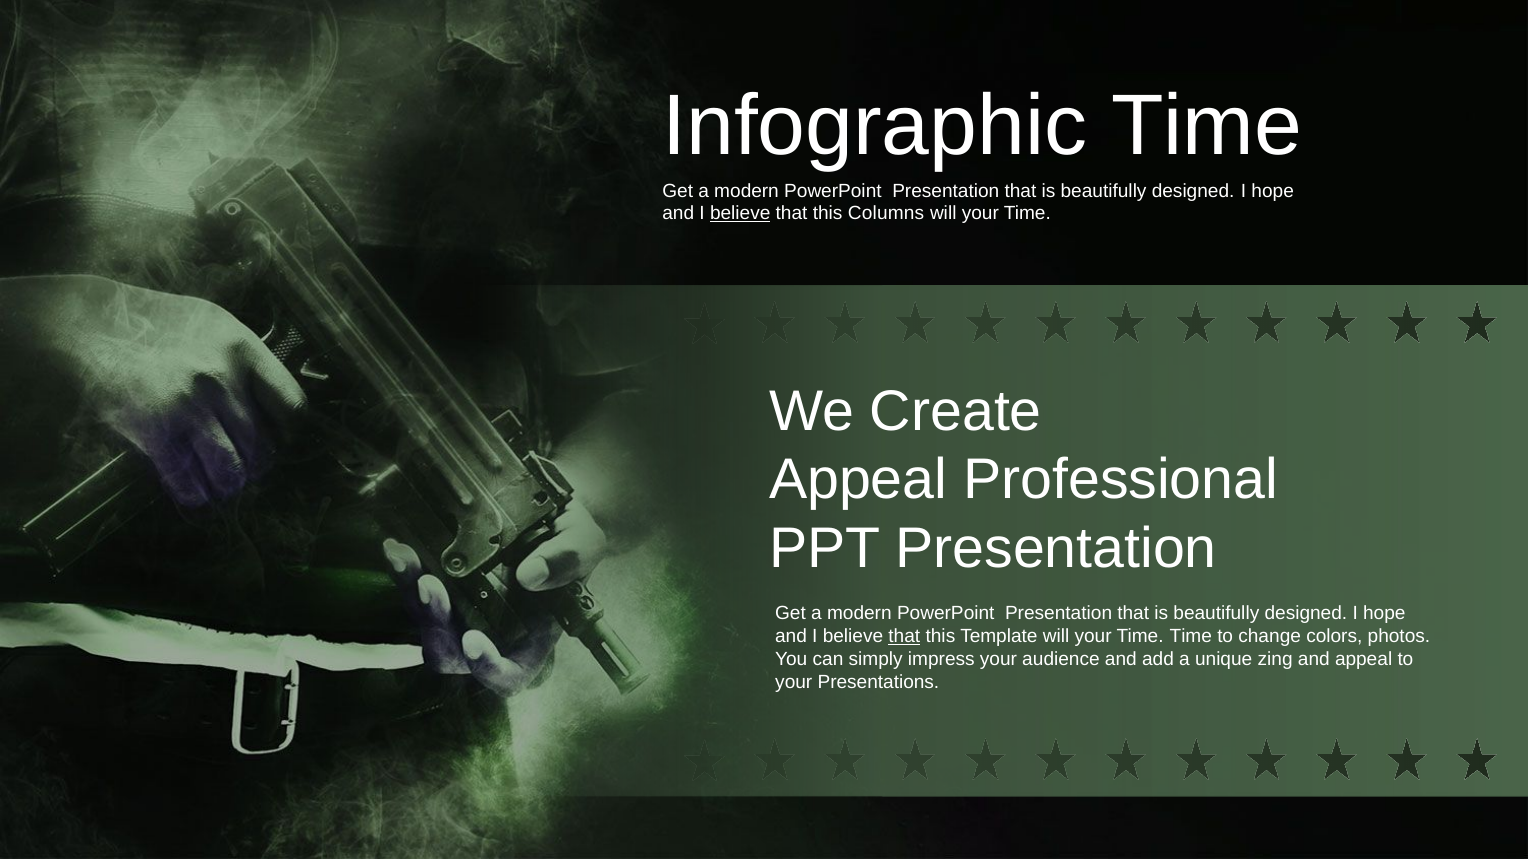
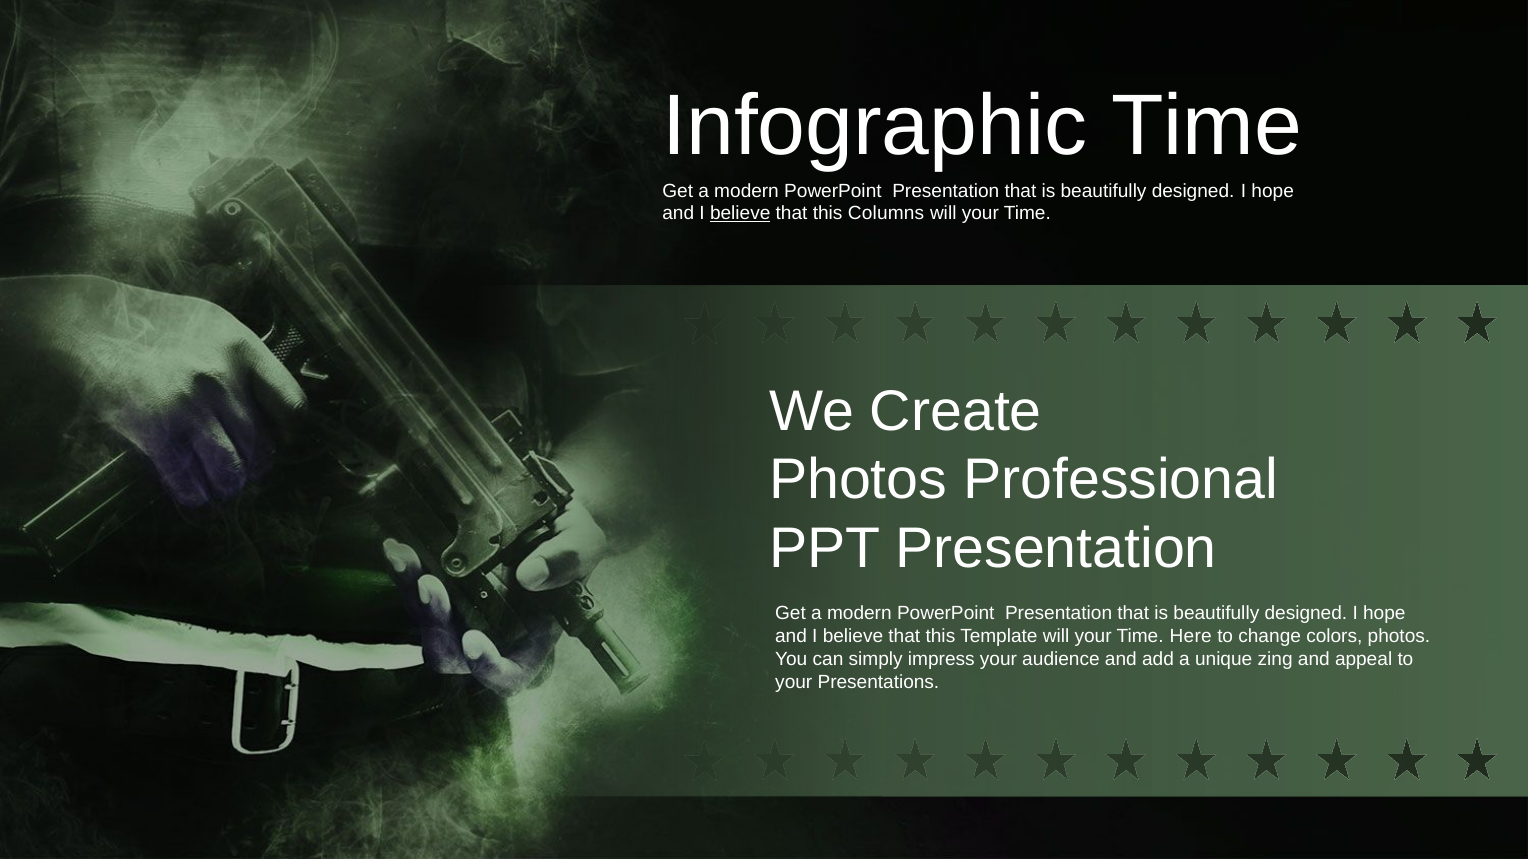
Appeal at (858, 480): Appeal -> Photos
that at (904, 637) underline: present -> none
Time Time: Time -> Here
